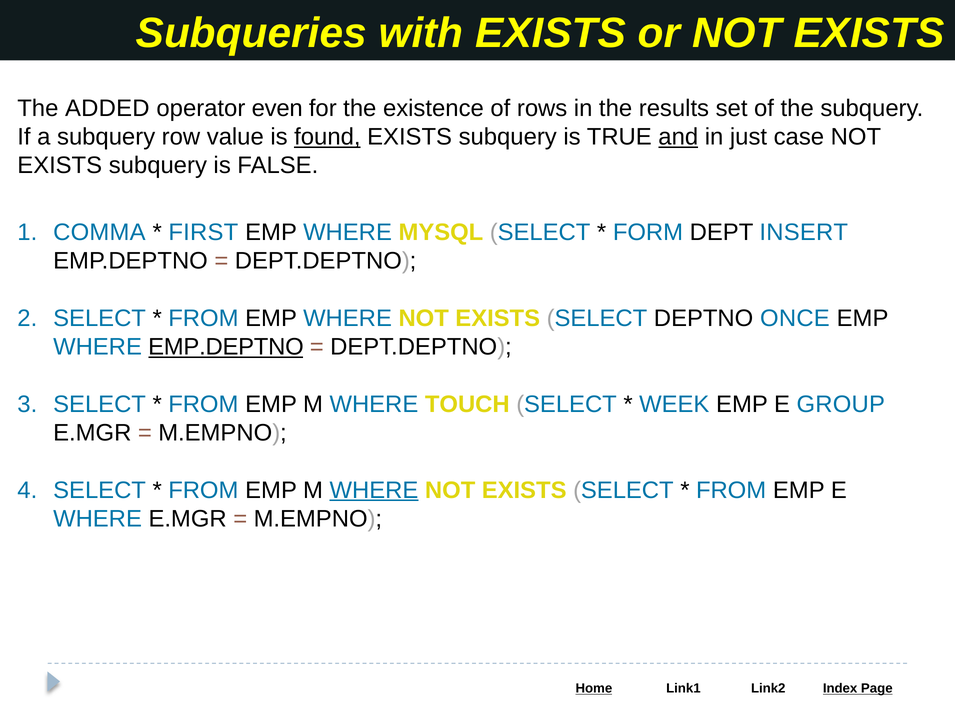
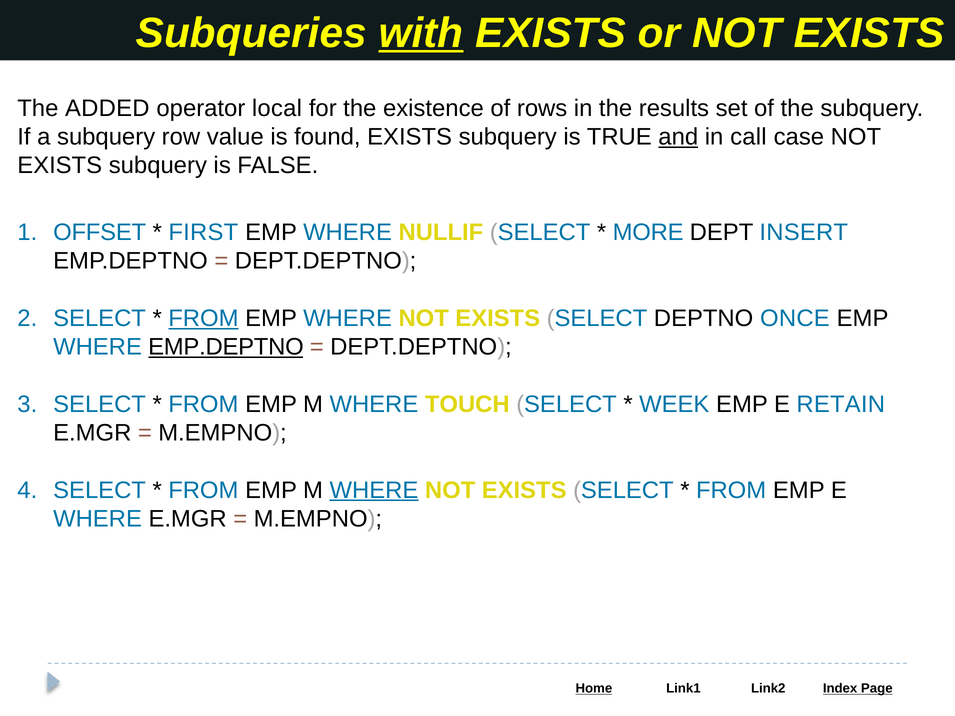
with underline: none -> present
even: even -> local
found underline: present -> none
just: just -> call
COMMA: COMMA -> OFFSET
MYSQL: MYSQL -> NULLIF
FORM: FORM -> MORE
FROM at (203, 318) underline: none -> present
GROUP: GROUP -> RETAIN
